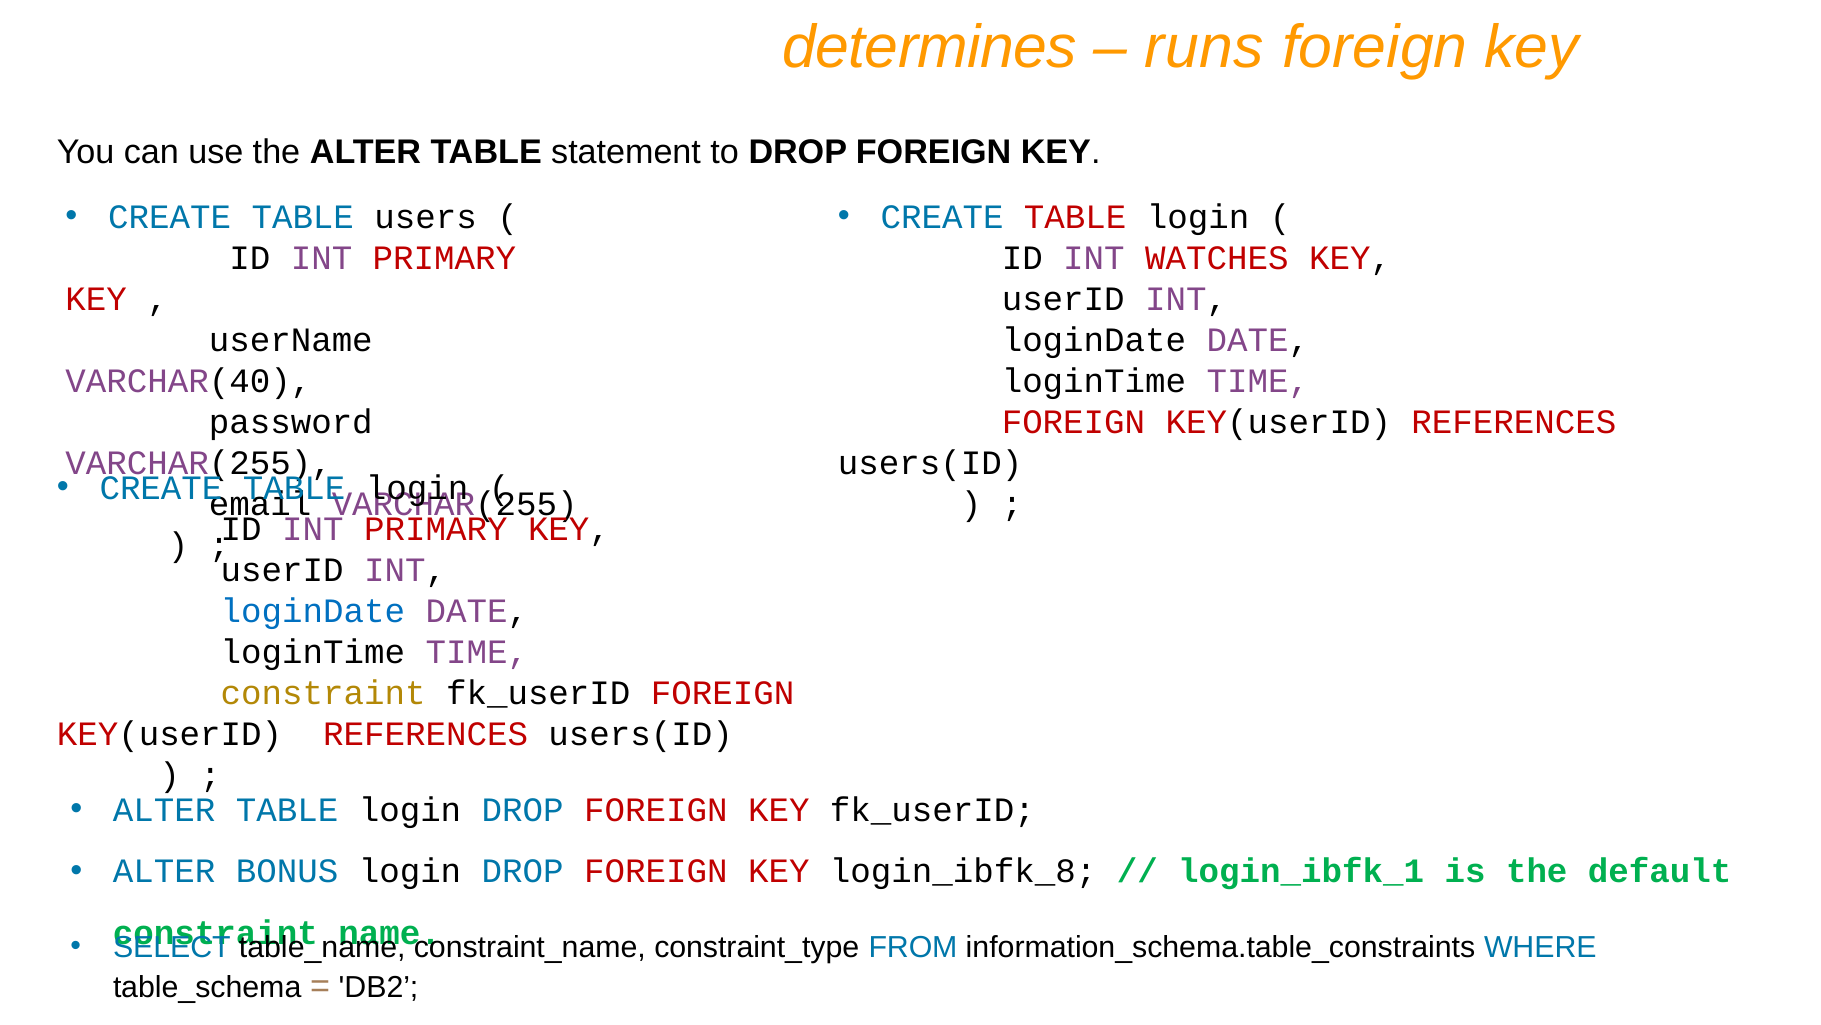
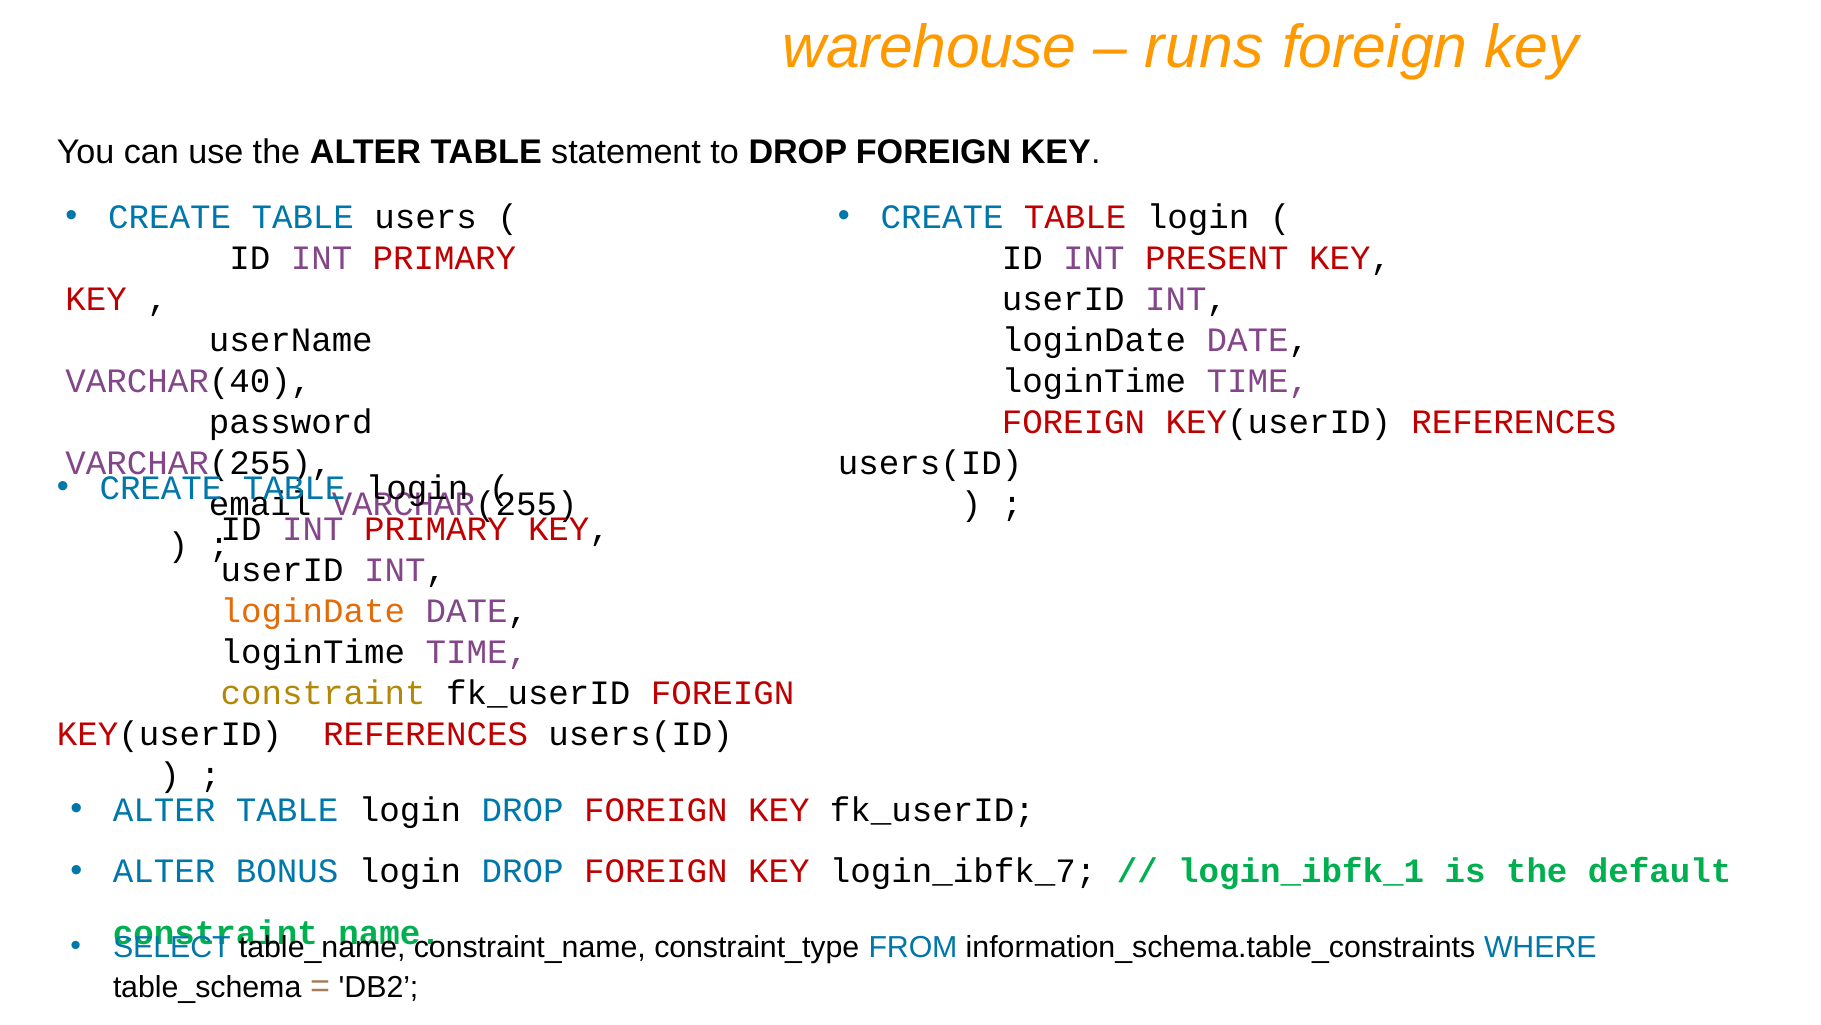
determines: determines -> warehouse
WATCHES: WATCHES -> PRESENT
loginDate at (313, 611) colour: blue -> orange
login_ibfk_8: login_ibfk_8 -> login_ibfk_7
